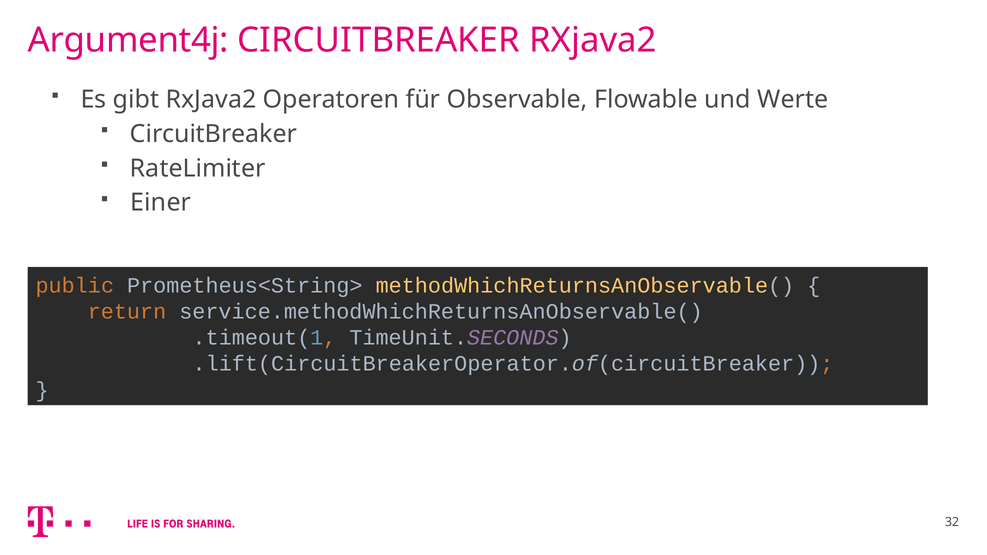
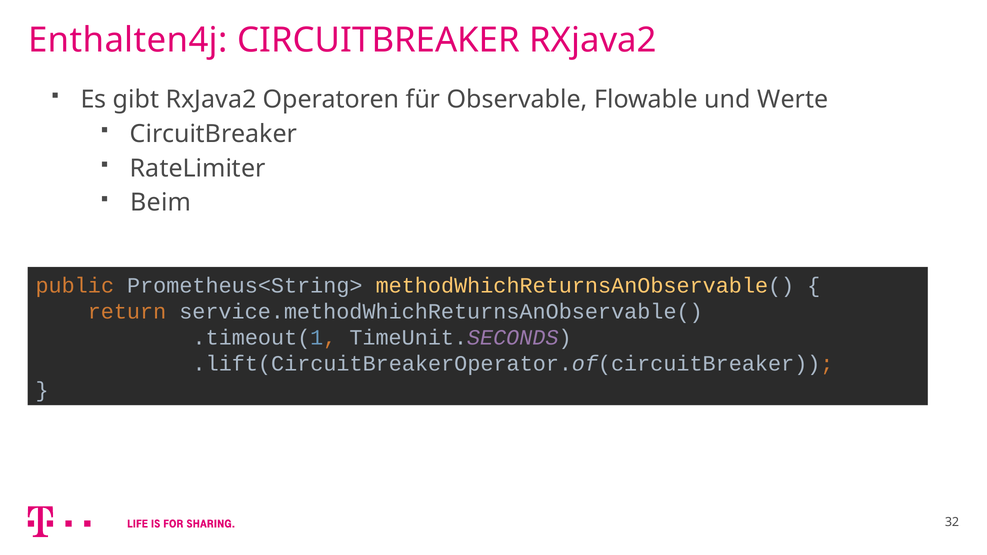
Argument4j: Argument4j -> Enthalten4j
Einer: Einer -> Beim
